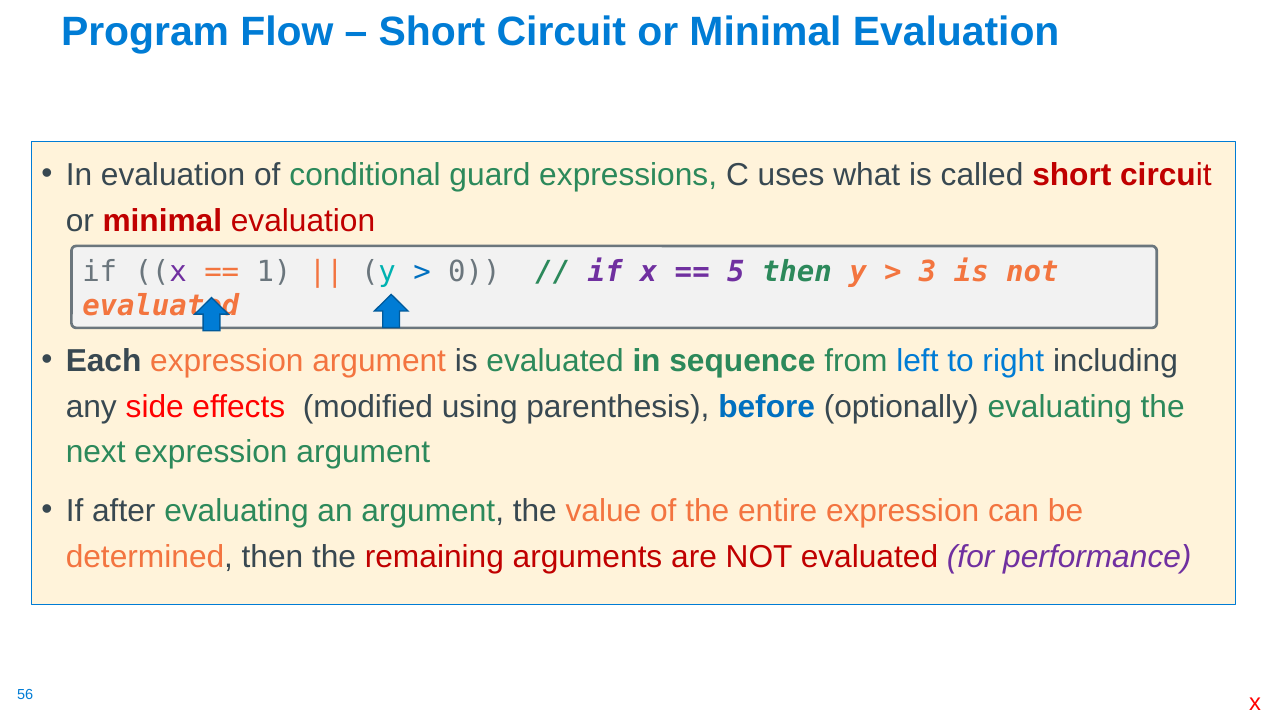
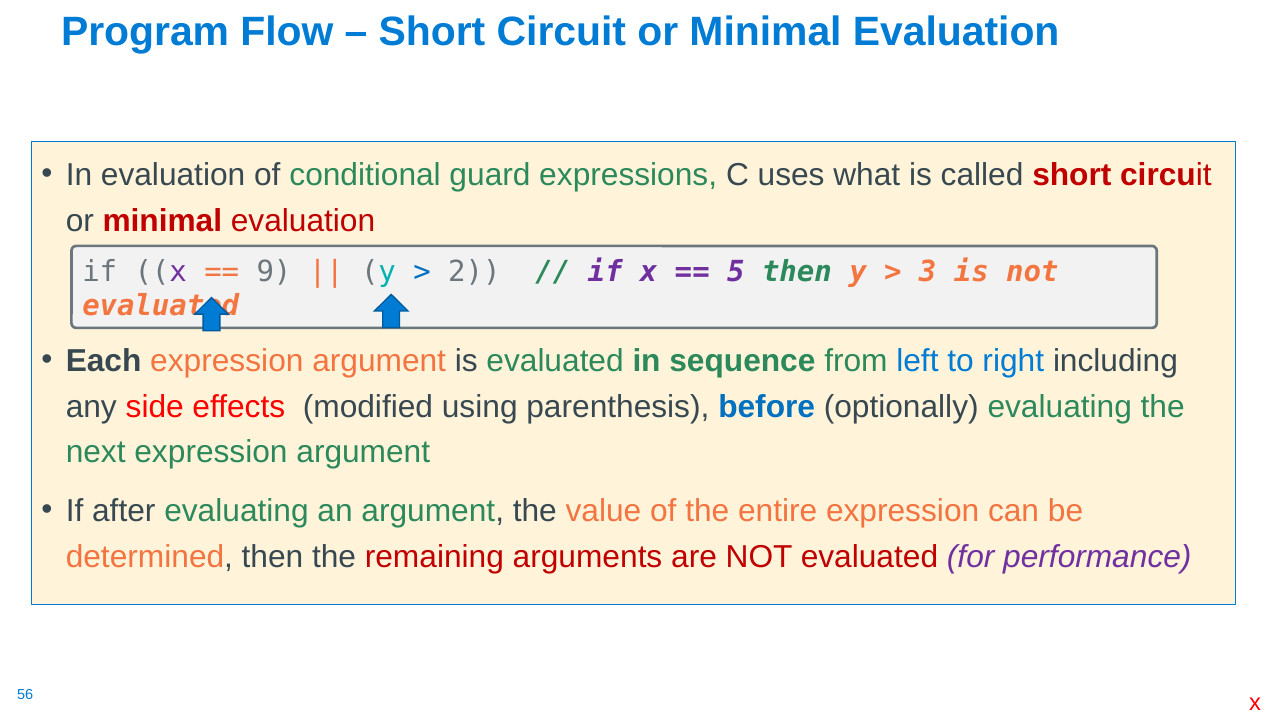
1: 1 -> 9
0: 0 -> 2
